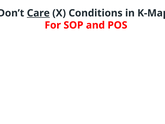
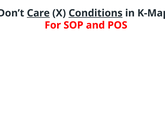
Conditions underline: none -> present
